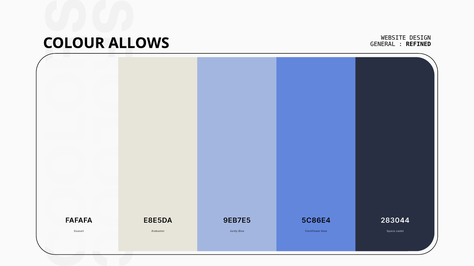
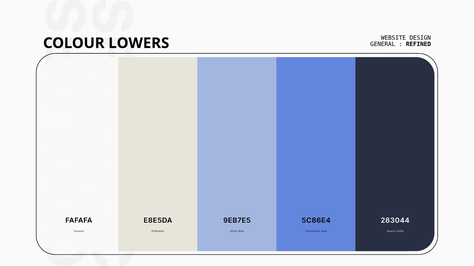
ALLOWS: ALLOWS -> LOWERS
